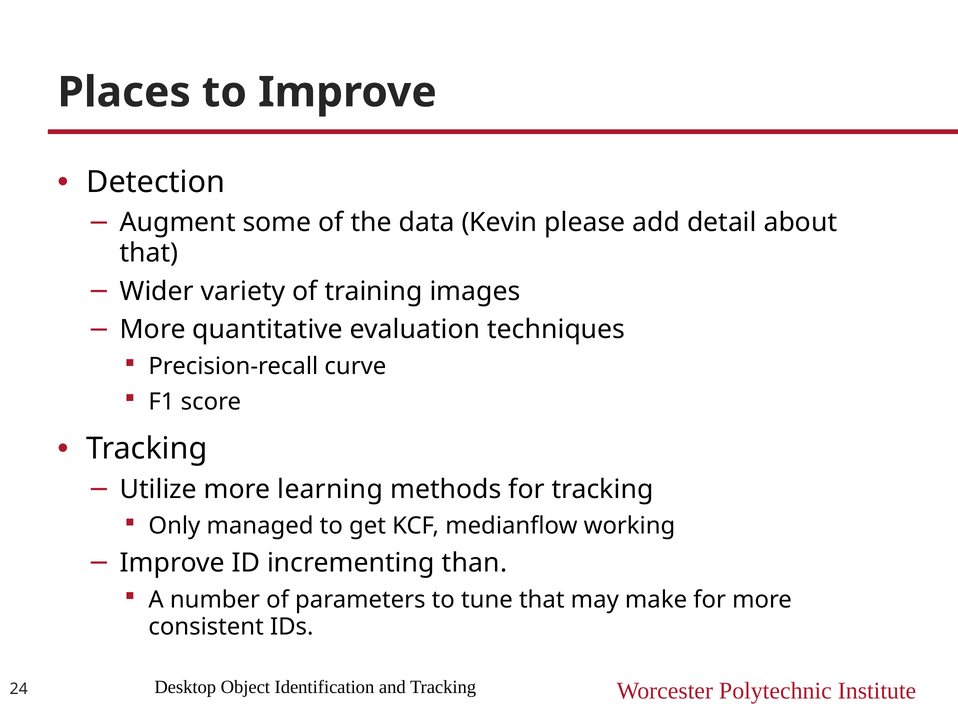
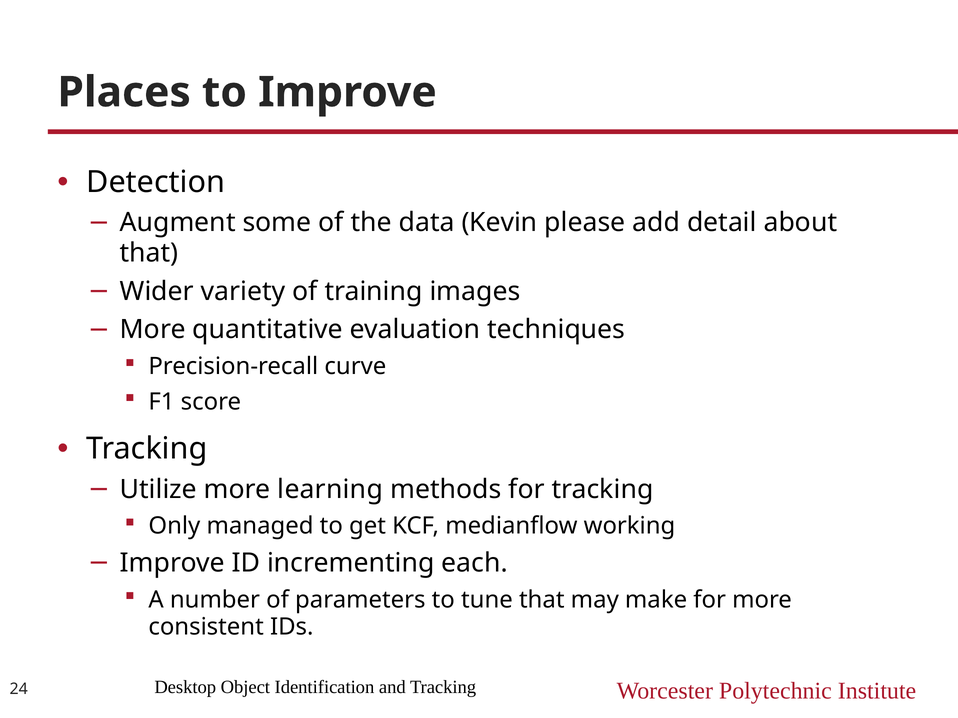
than: than -> each
